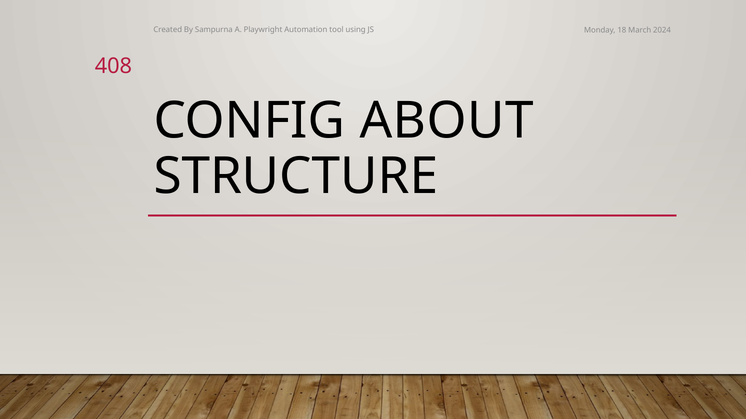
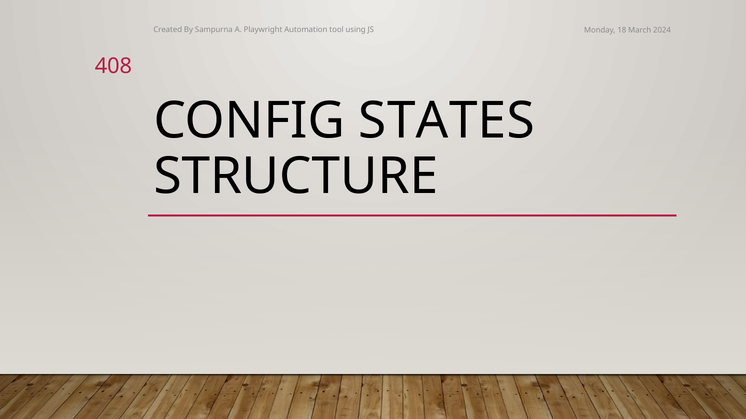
ABOUT: ABOUT -> STATES
